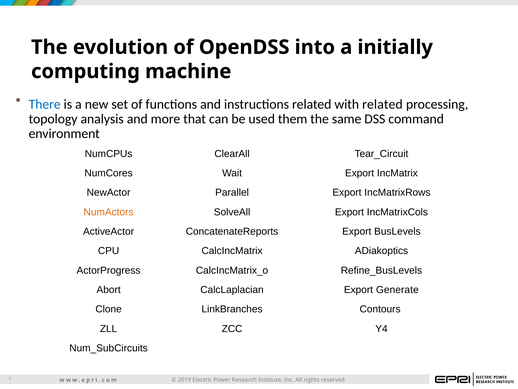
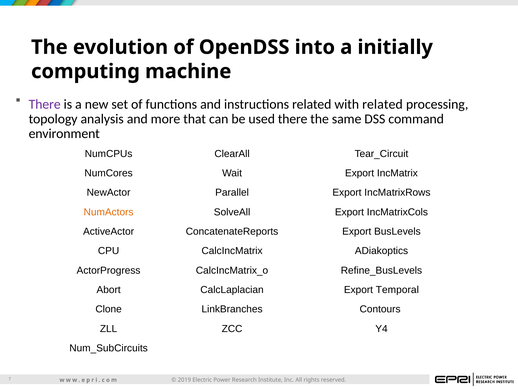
There at (45, 104) colour: blue -> purple
used them: them -> there
Generate: Generate -> Temporal
